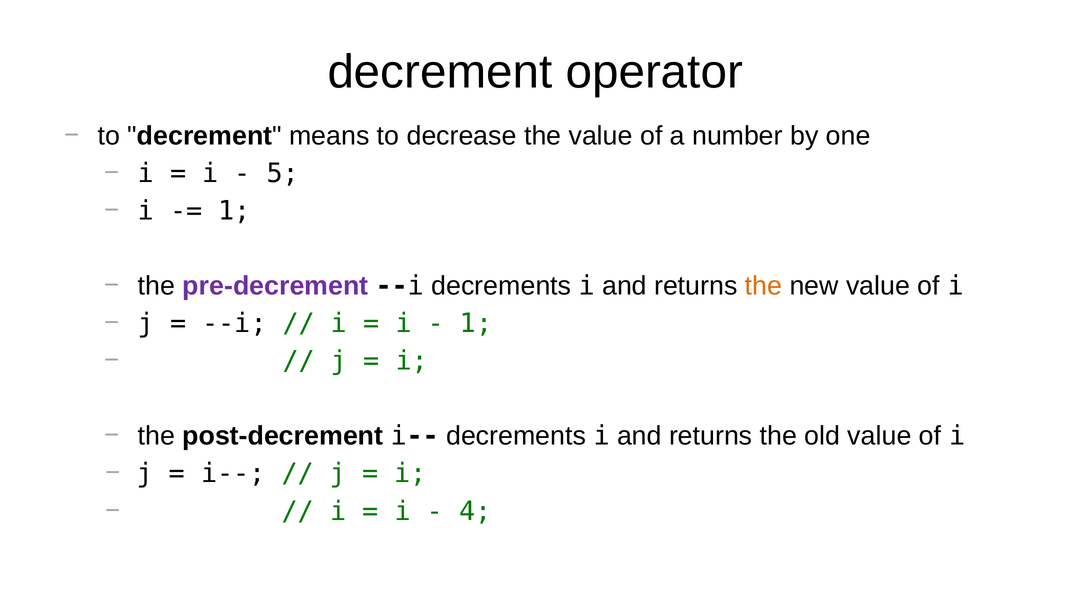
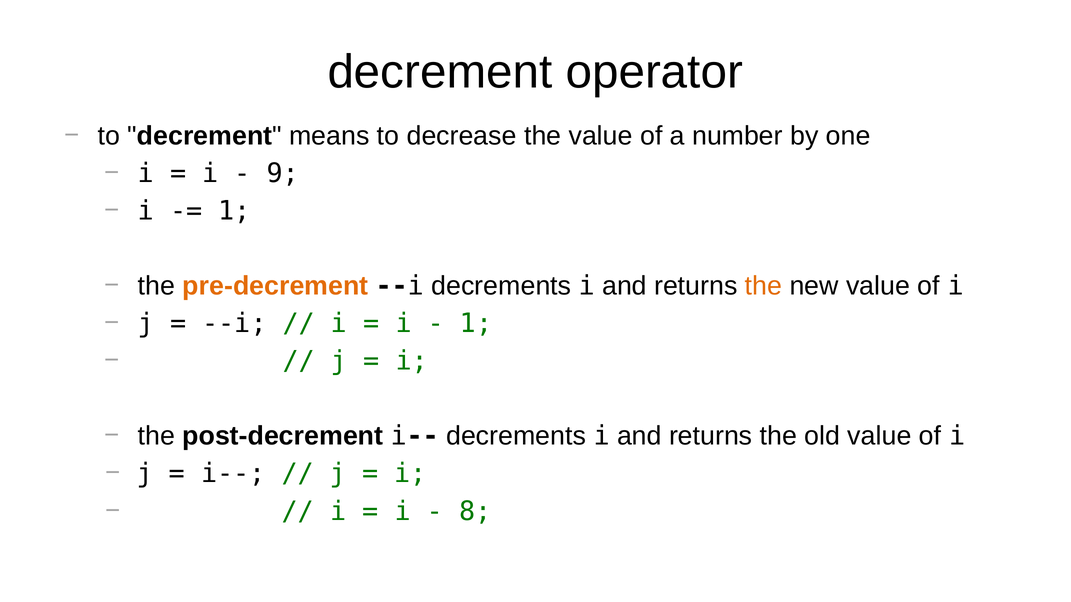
5: 5 -> 9
pre-decrement colour: purple -> orange
4: 4 -> 8
